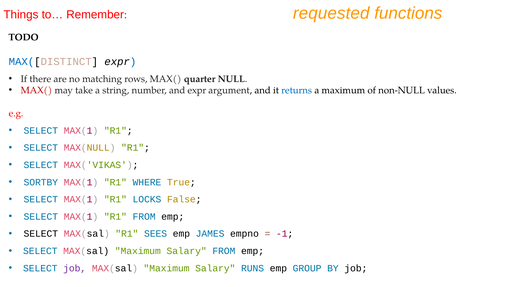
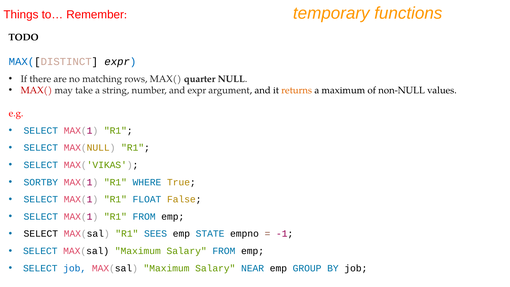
requested: requested -> temporary
returns colour: blue -> orange
LOCKS: LOCKS -> FLOAT
JAMES: JAMES -> STATE
job at (75, 268) colour: purple -> blue
RUNS: RUNS -> NEAR
